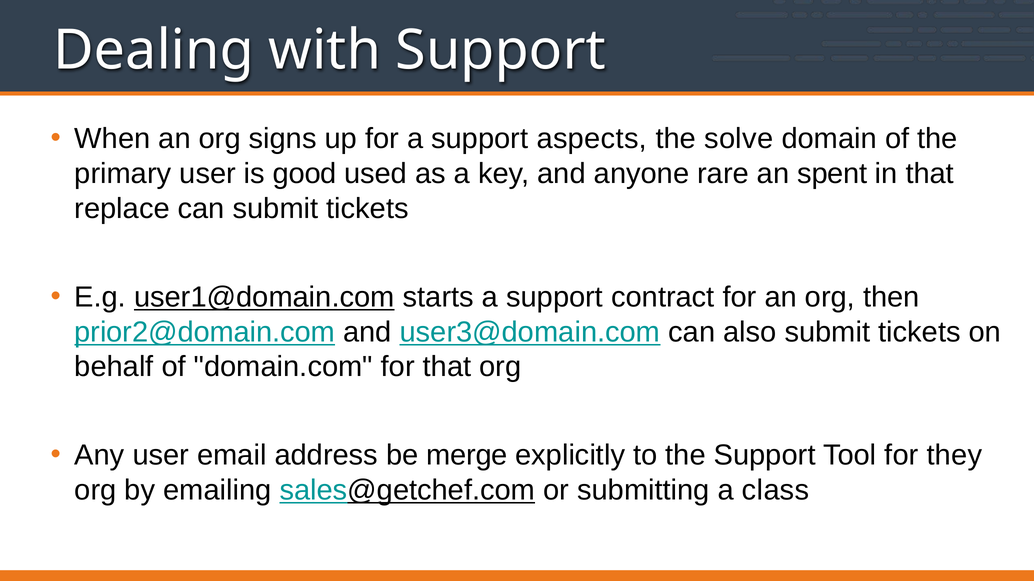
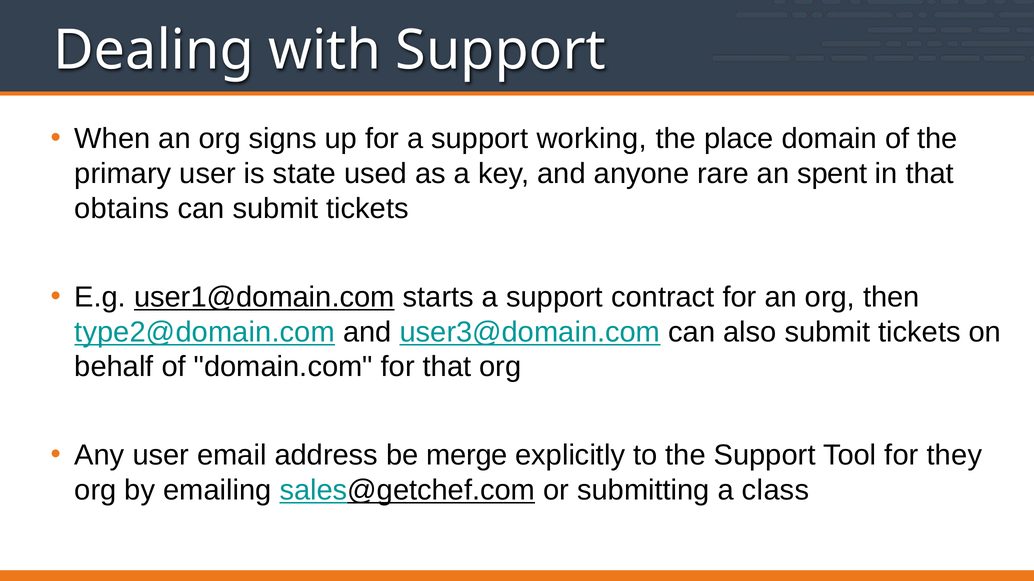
aspects: aspects -> working
solve: solve -> place
good: good -> state
replace: replace -> obtains
prior2@domain.com: prior2@domain.com -> type2@domain.com
